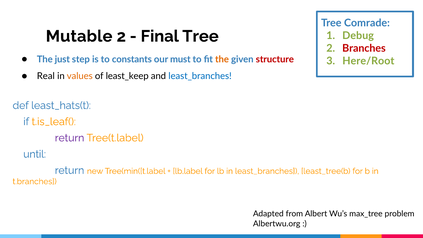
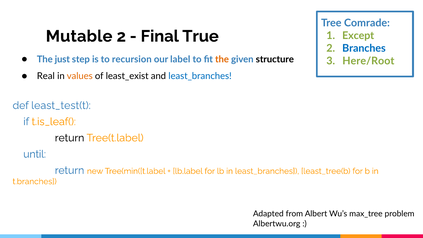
Final Tree: Tree -> True
Debug: Debug -> Except
Branches colour: red -> blue
constants: constants -> recursion
must: must -> label
structure colour: red -> black
least_keep: least_keep -> least_exist
least_hats(t: least_hats(t -> least_test(t
return at (70, 138) colour: purple -> black
